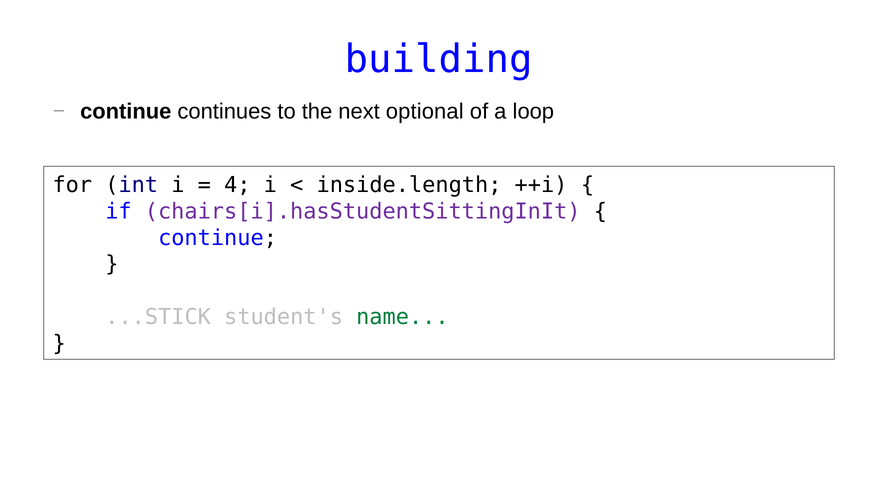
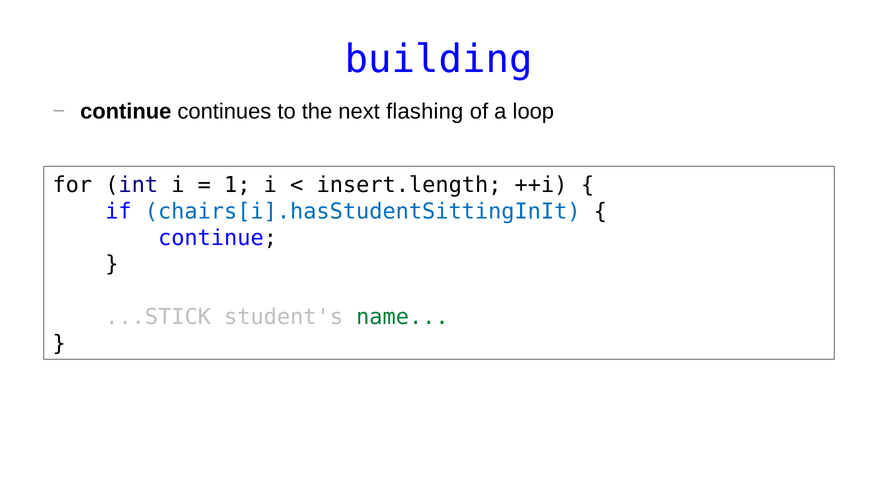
optional: optional -> flashing
4: 4 -> 1
inside.length: inside.length -> insert.length
chairs[i].hasStudentSittingInIt colour: purple -> blue
